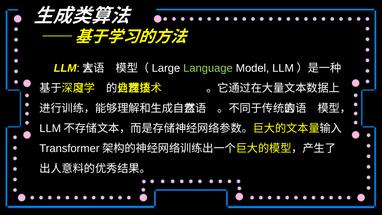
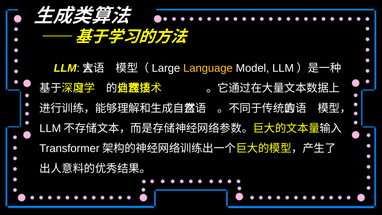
Language colour: light green -> yellow
